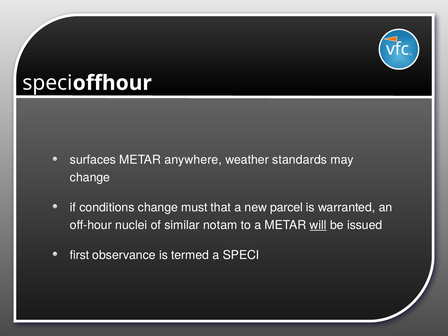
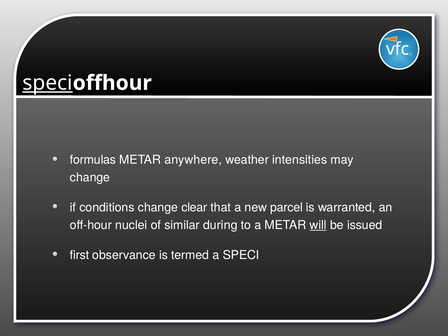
speci at (48, 83) underline: none -> present
surfaces: surfaces -> formulas
standards: standards -> intensities
must: must -> clear
notam: notam -> during
